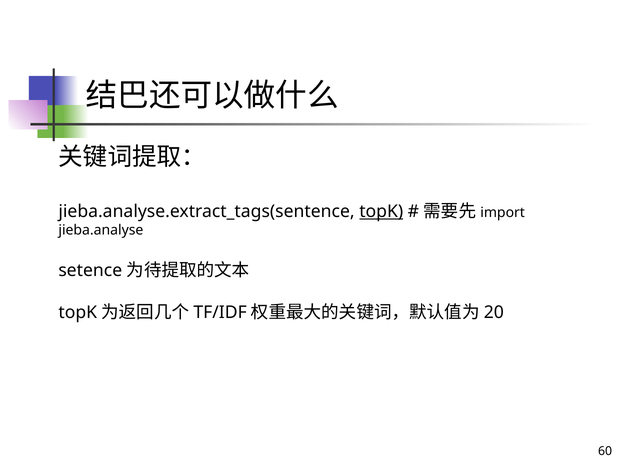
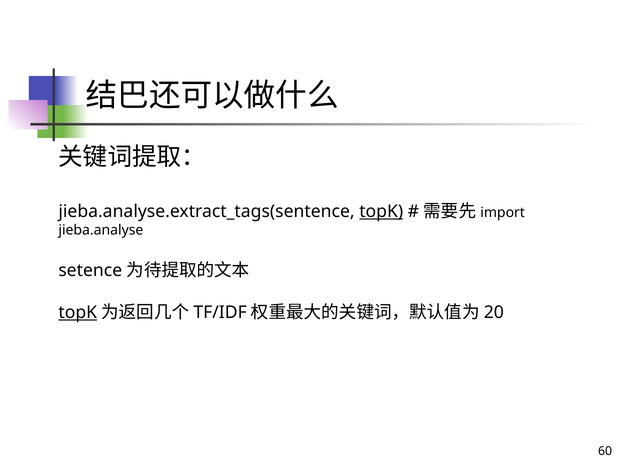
topK at (78, 312) underline: none -> present
